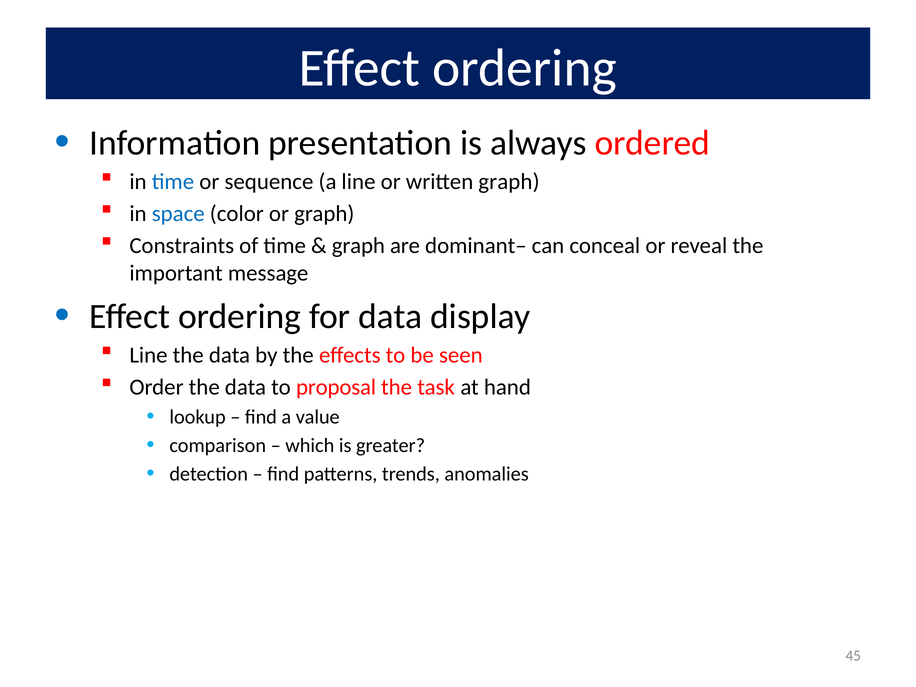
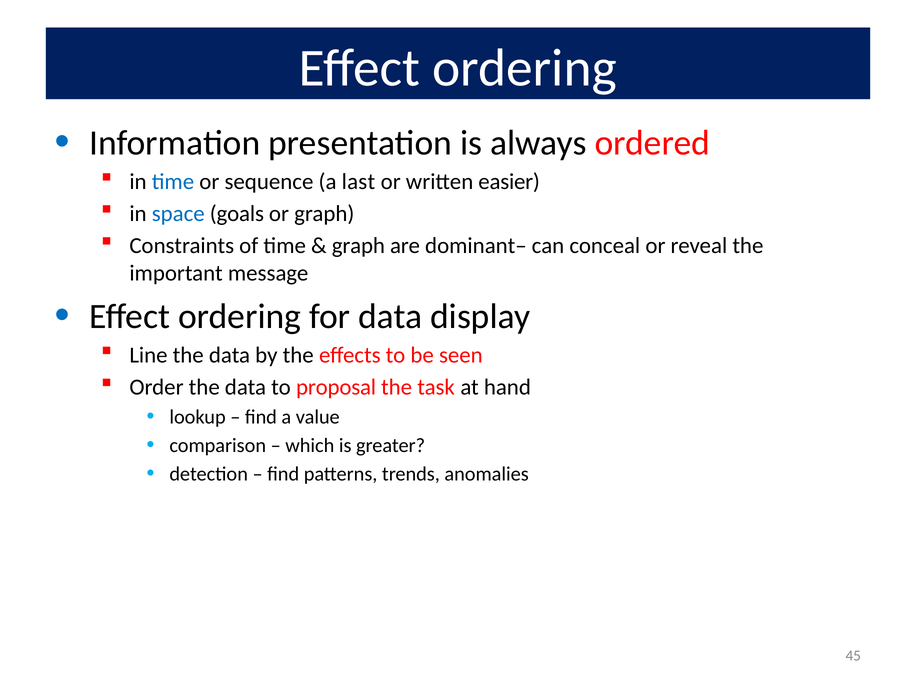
a line: line -> last
written graph: graph -> easier
color: color -> goals
